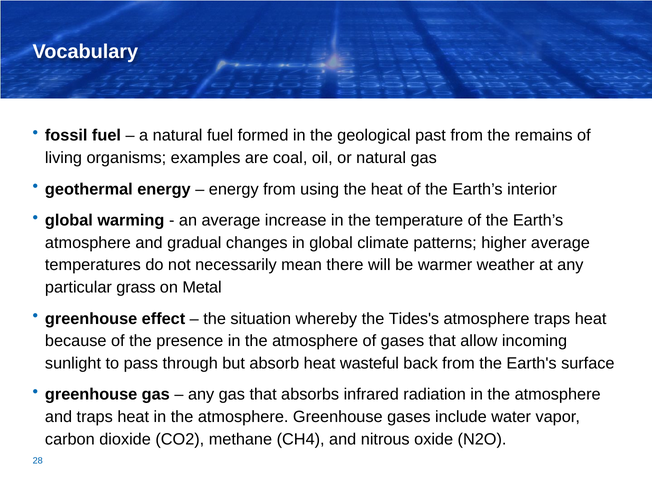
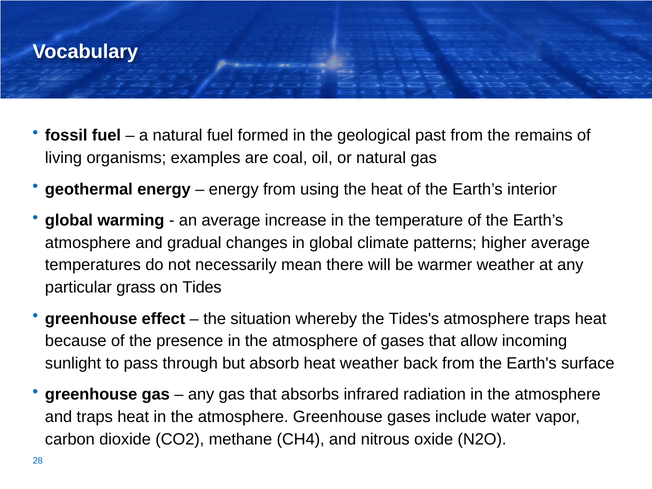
Metal: Metal -> Tides
heat wasteful: wasteful -> weather
